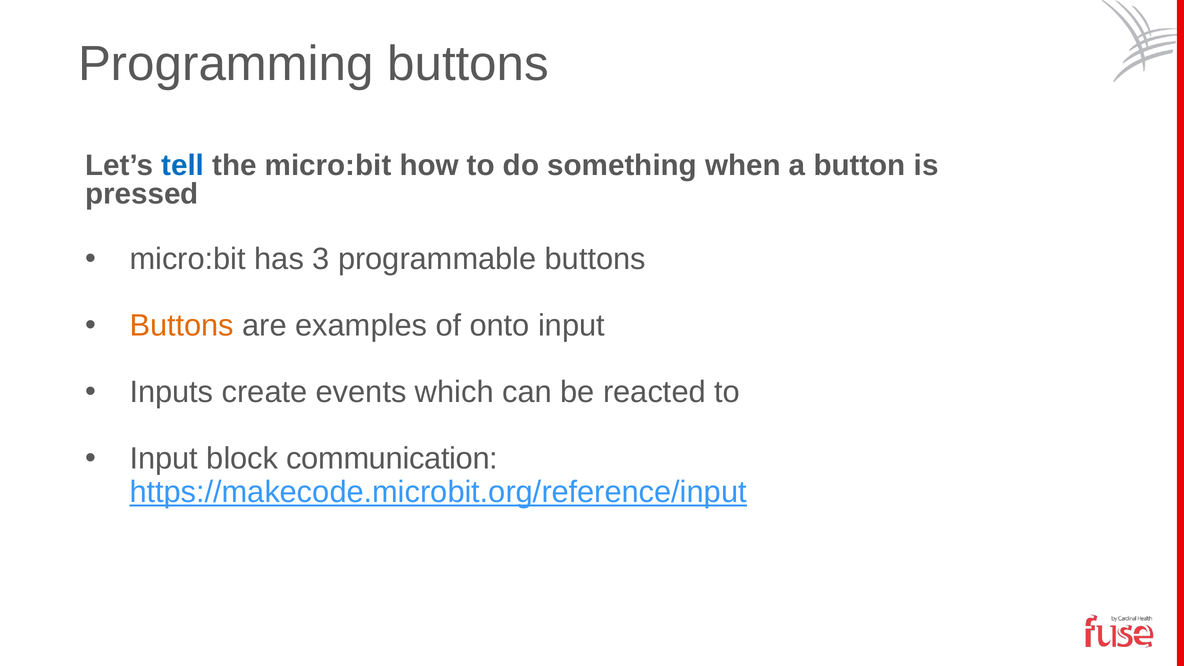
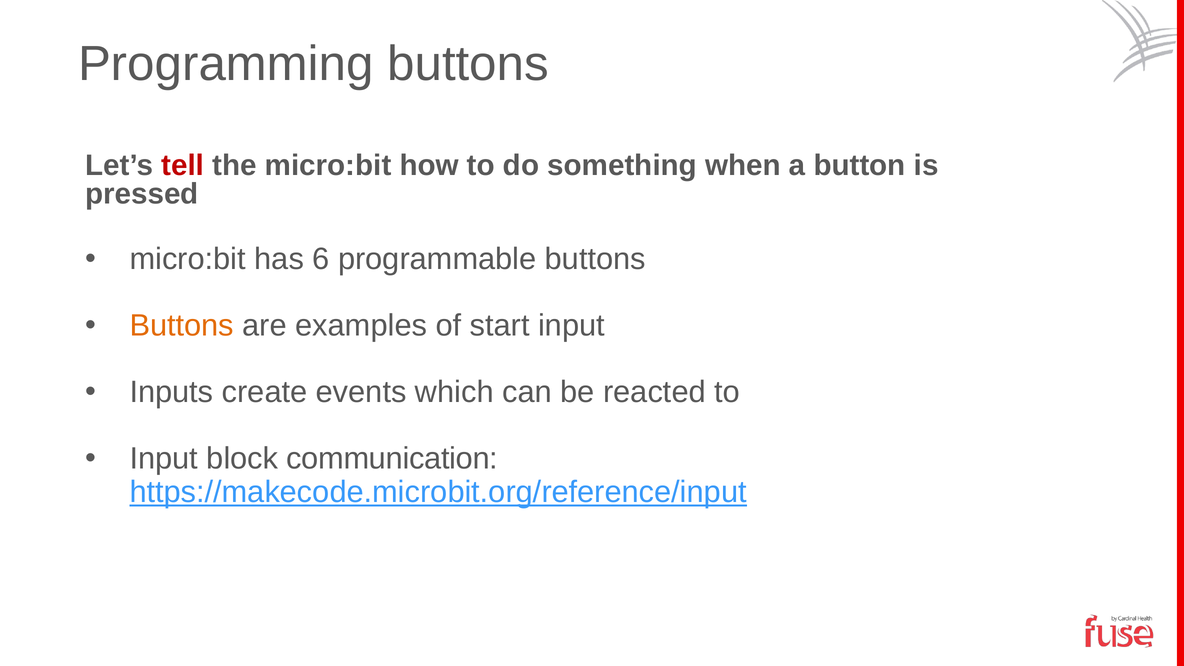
tell colour: blue -> red
3: 3 -> 6
onto: onto -> start
